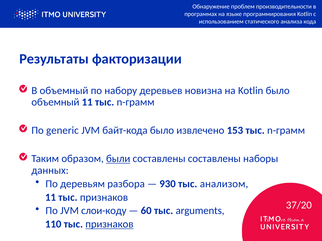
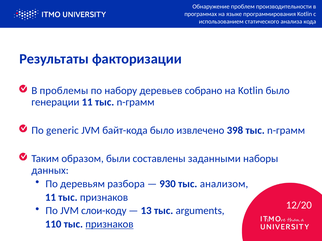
В объемный: объемный -> проблемы
новизна: новизна -> собрано
объемный at (55, 102): объемный -> генерации
153: 153 -> 398
были underline: present -> none
составлены составлены: составлены -> заданными
37/20: 37/20 -> 12/20
60: 60 -> 13
